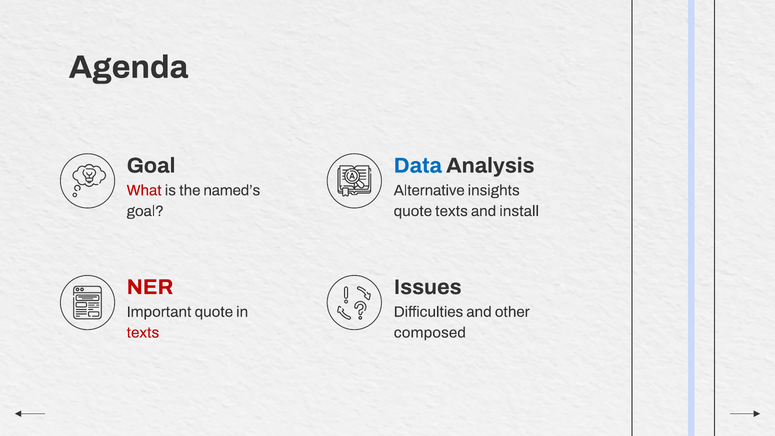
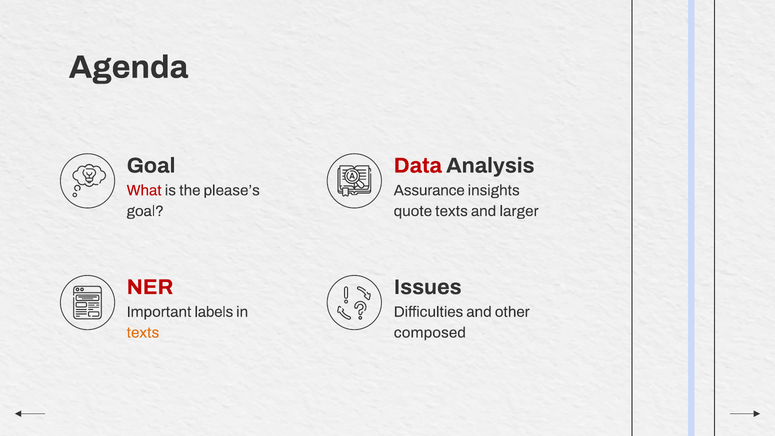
Data colour: blue -> red
named’s: named’s -> please’s
Alternative: Alternative -> Assurance
install: install -> larger
Important quote: quote -> labels
texts at (143, 333) colour: red -> orange
